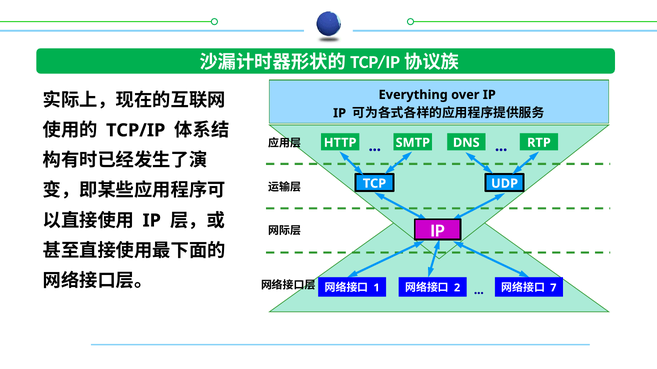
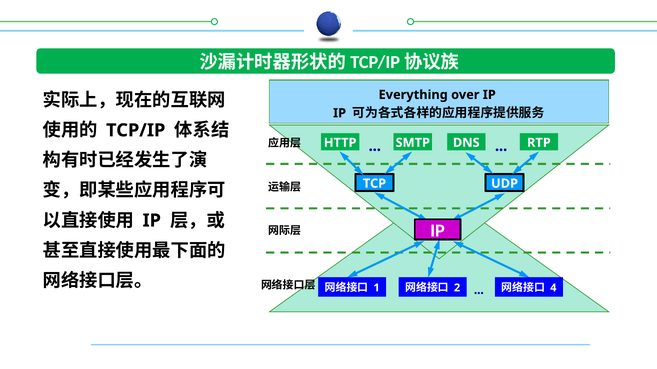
7: 7 -> 4
